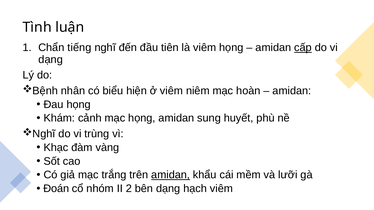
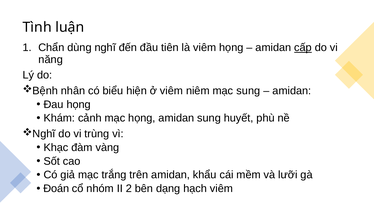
tiếng: tiếng -> dùng
dạng at (51, 60): dạng -> năng
mạc hoàn: hoàn -> sung
amidan at (171, 175) underline: present -> none
